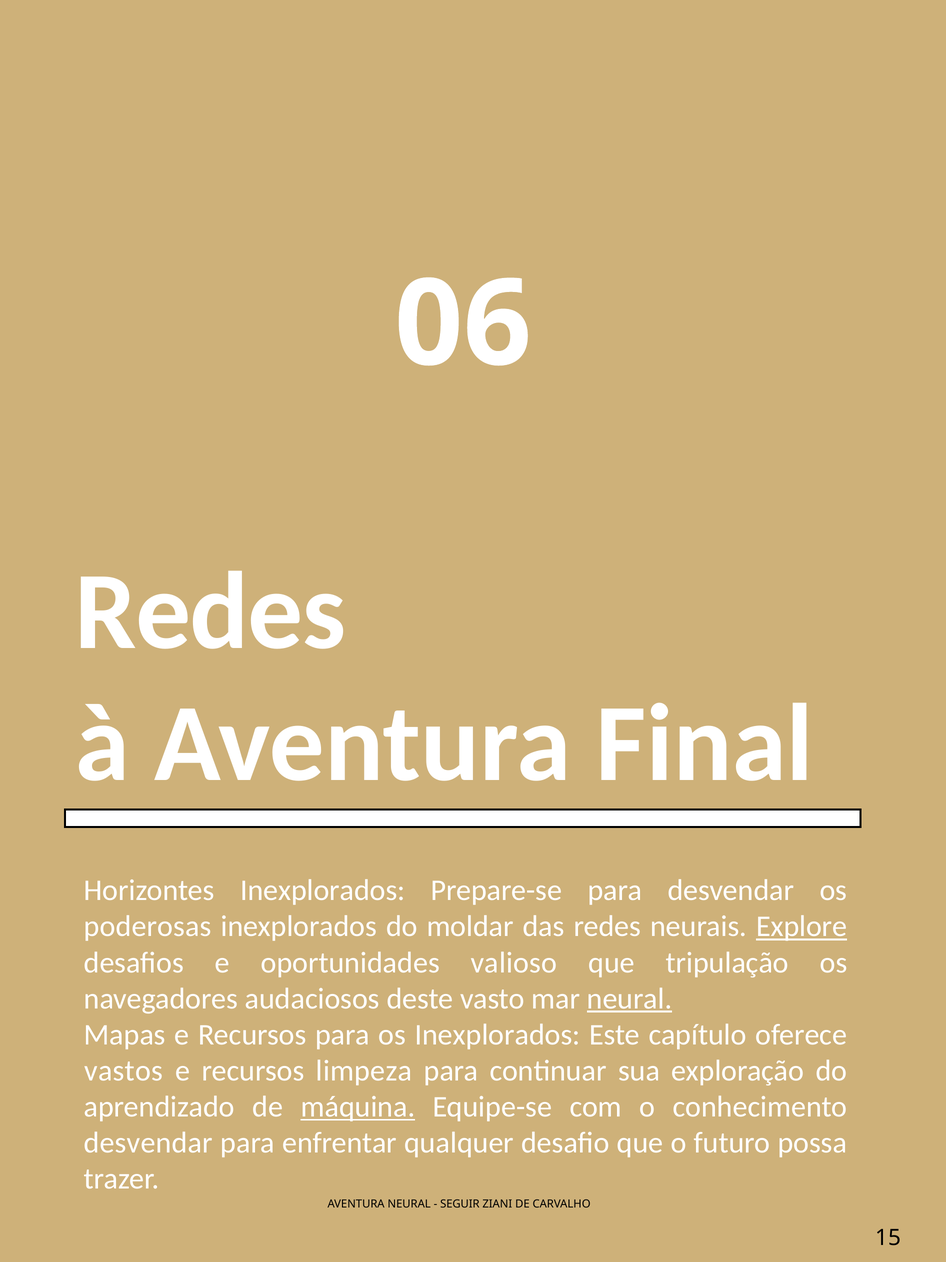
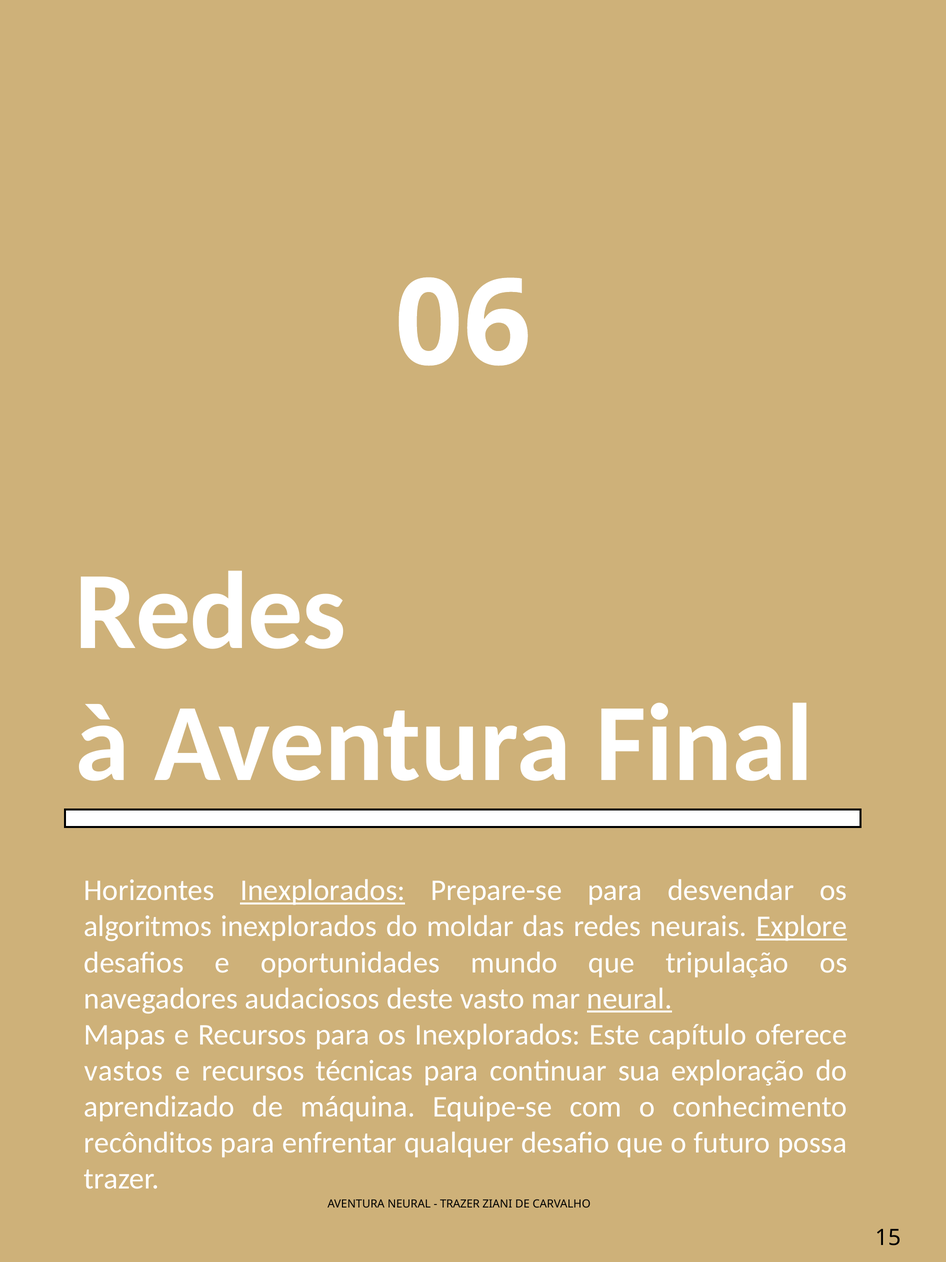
Inexplorados at (323, 890) underline: none -> present
poderosas: poderosas -> algoritmos
valioso: valioso -> mundo
limpeza: limpeza -> técnicas
máquina underline: present -> none
desvendar at (148, 1142): desvendar -> recônditos
SEGUIR at (460, 1203): SEGUIR -> TRAZER
